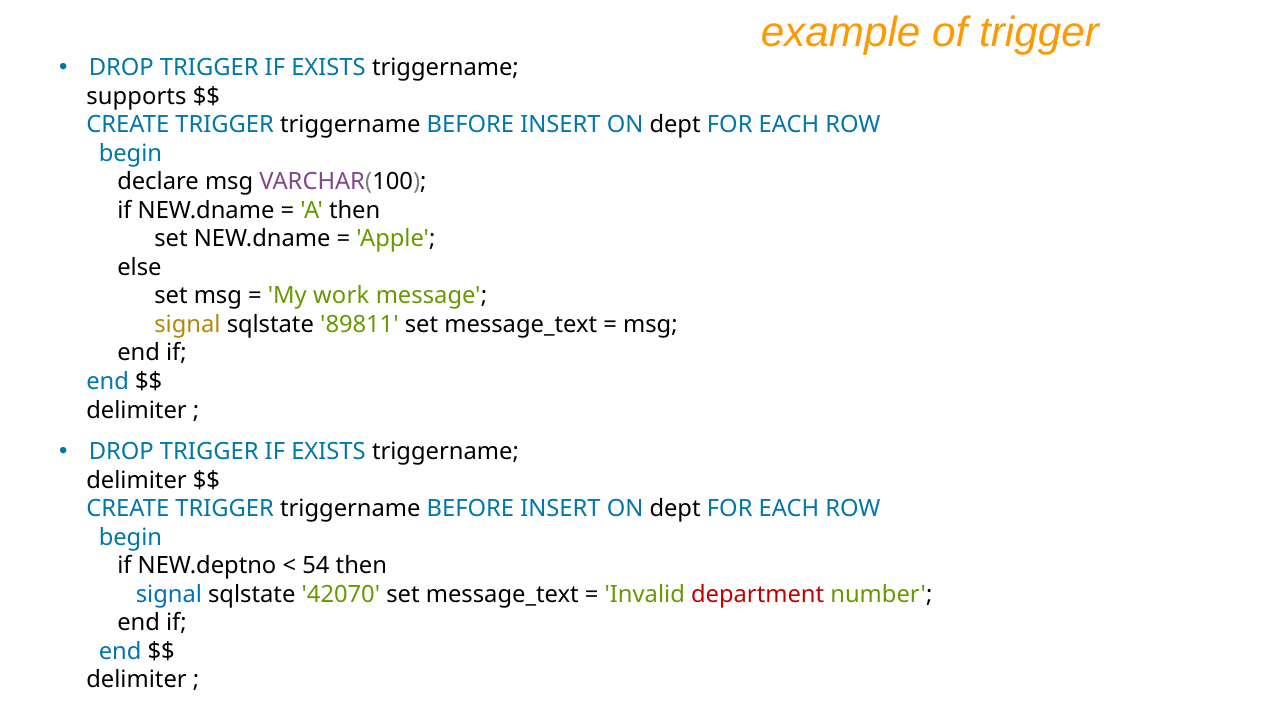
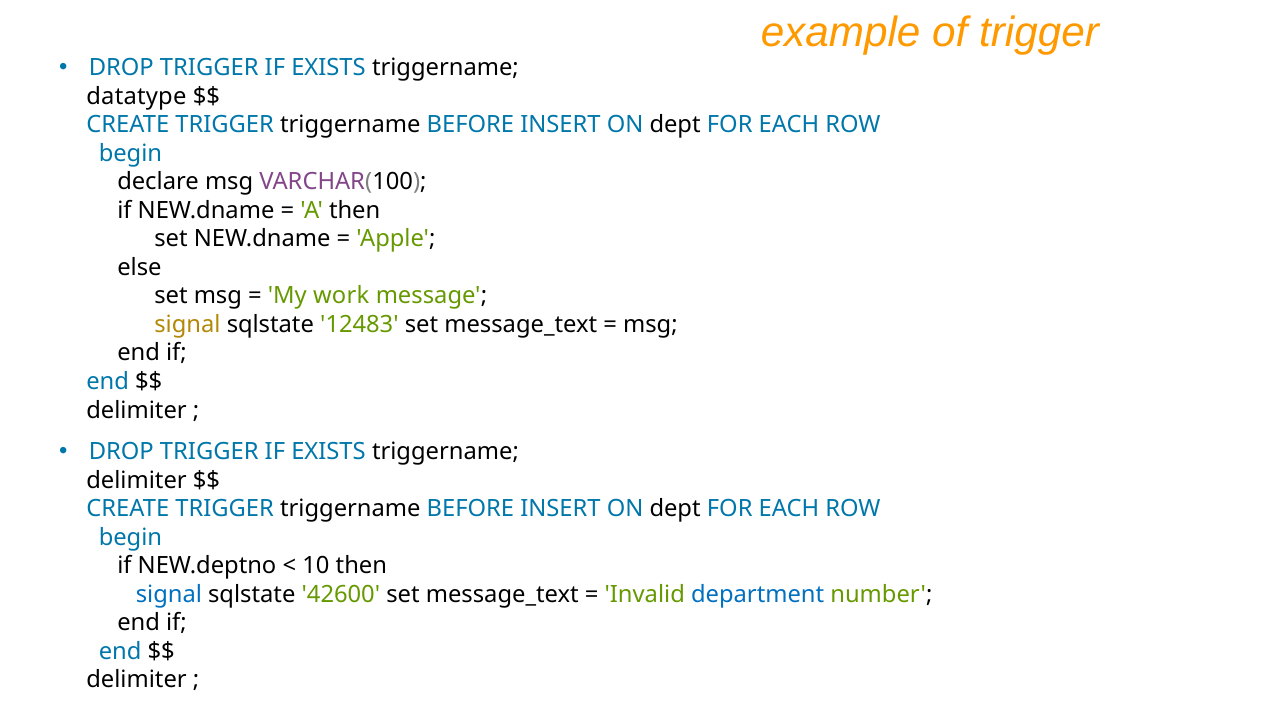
supports: supports -> datatype
89811: 89811 -> 12483
54: 54 -> 10
42070: 42070 -> 42600
department colour: red -> blue
